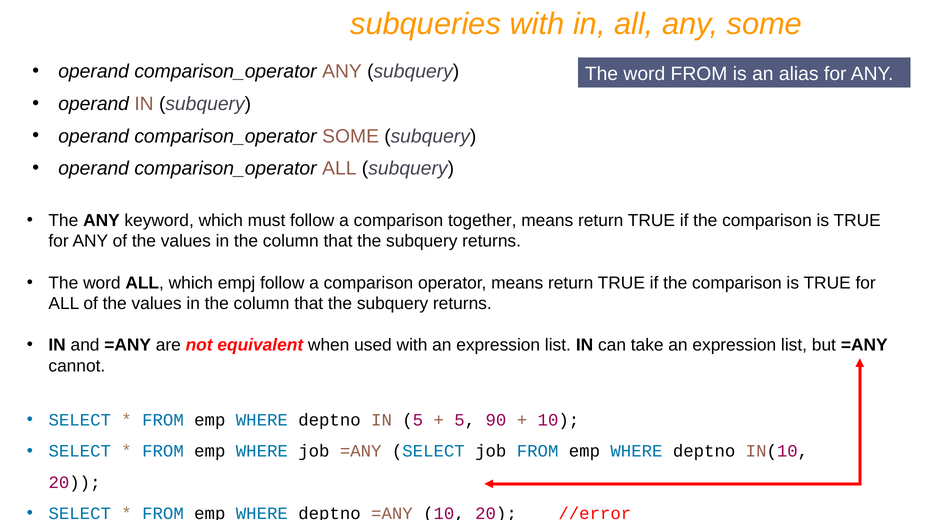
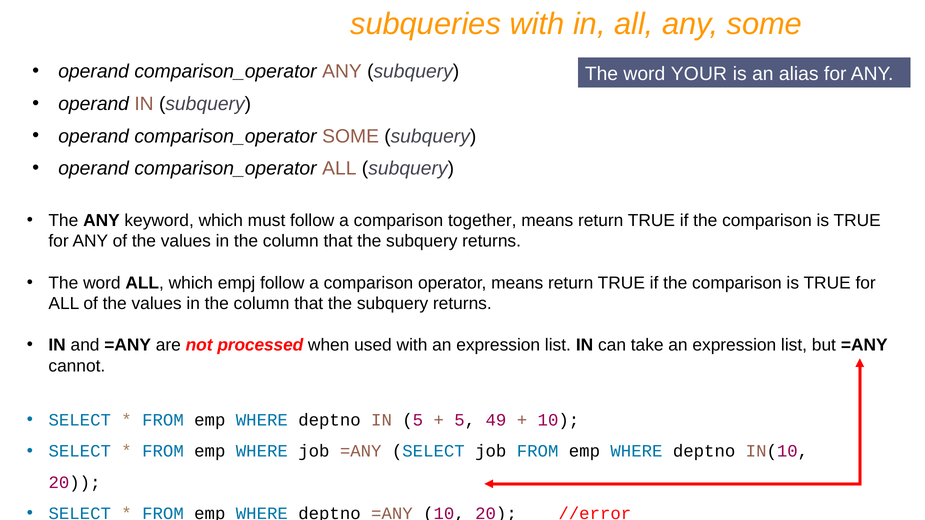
word FROM: FROM -> YOUR
equivalent: equivalent -> processed
90: 90 -> 49
